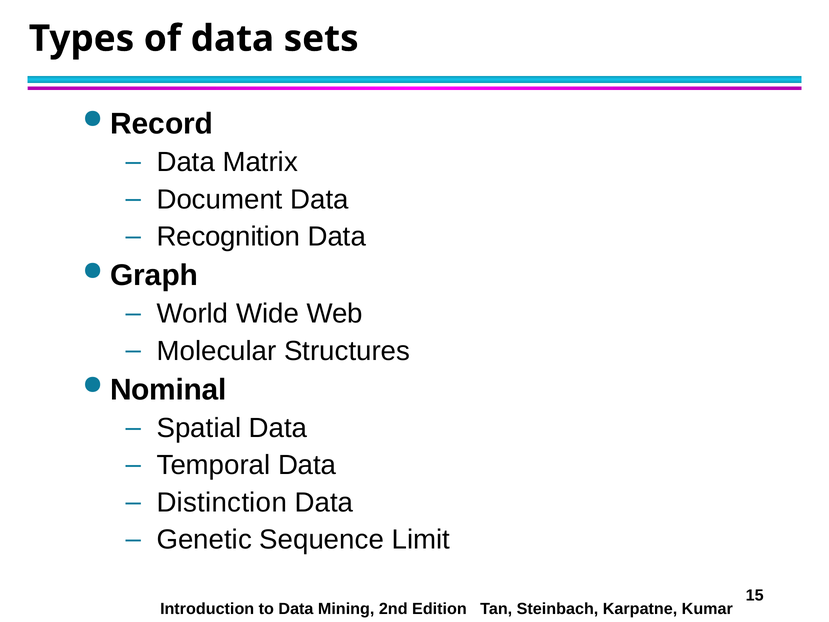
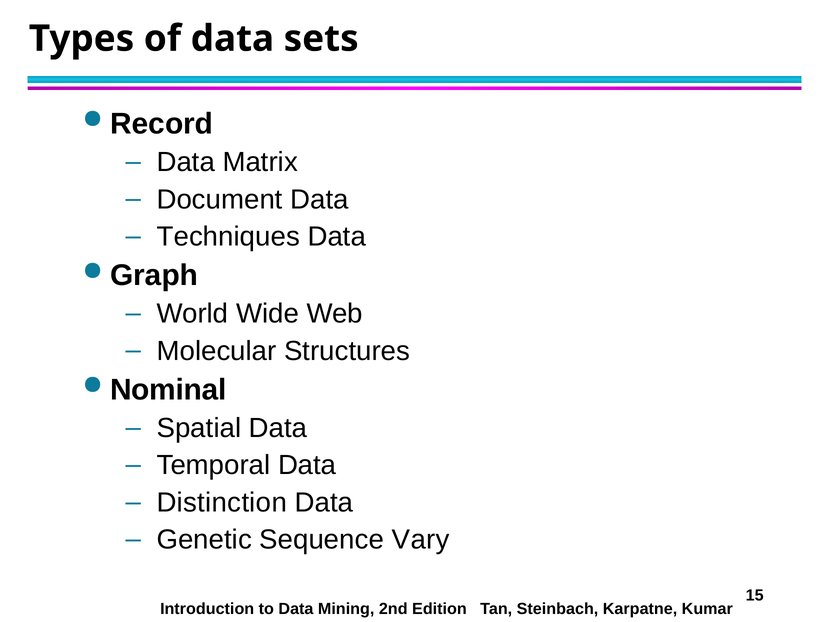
Recognition: Recognition -> Techniques
Limit: Limit -> Vary
